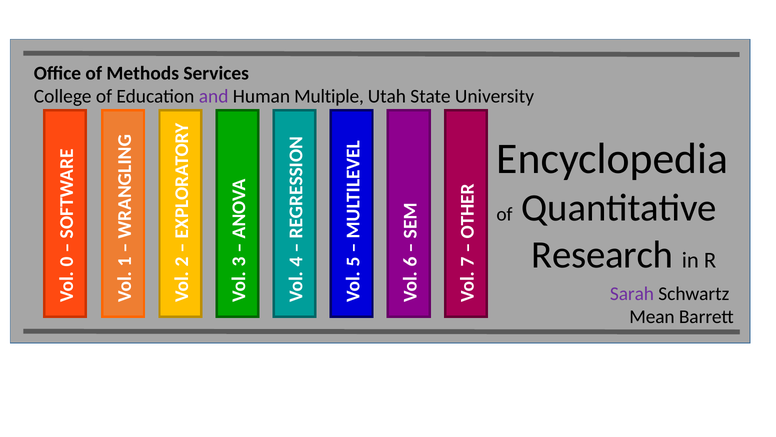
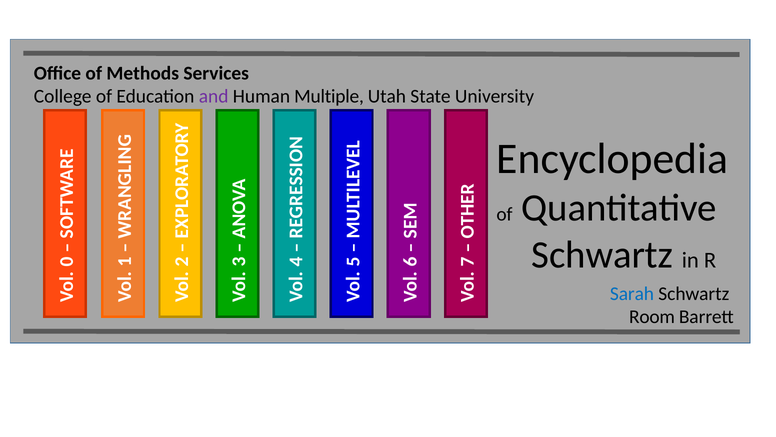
Research at (602, 254): Research -> Schwartz
Sarah colour: purple -> blue
Mean: Mean -> Room
